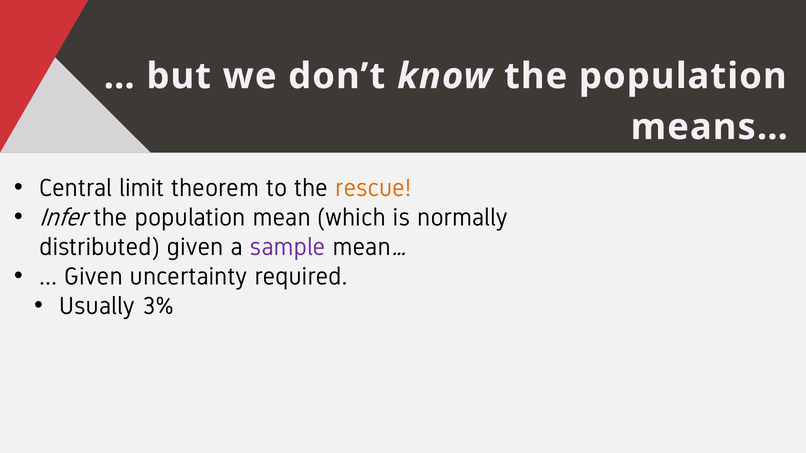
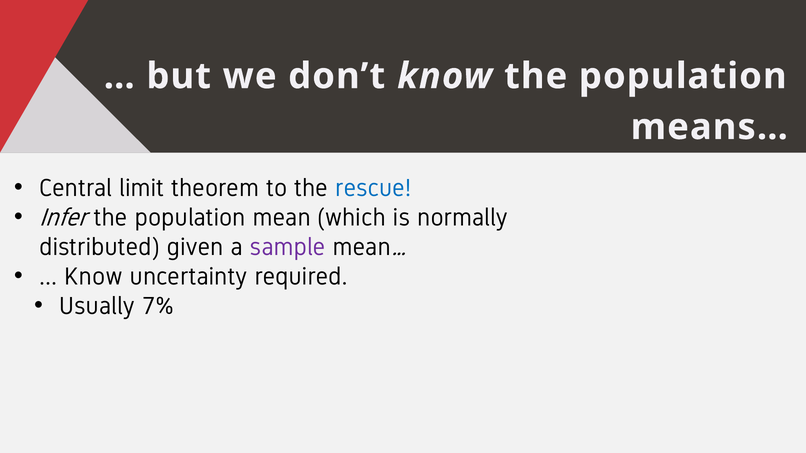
rescue colour: orange -> blue
Given at (94, 277): Given -> Know
3%: 3% -> 7%
